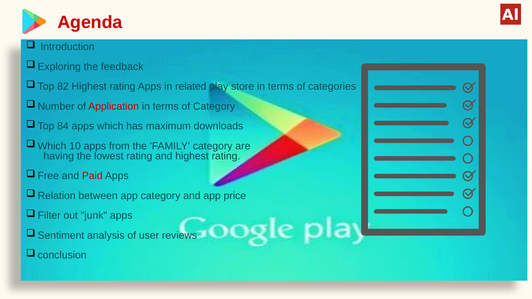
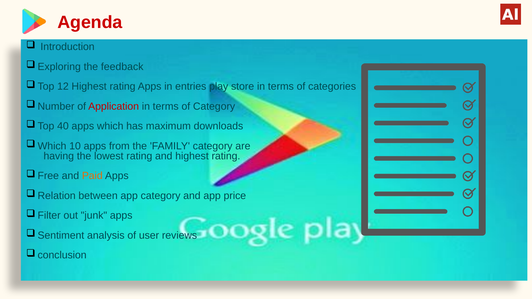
82: 82 -> 12
related: related -> entries
84: 84 -> 40
Paid colour: red -> orange
